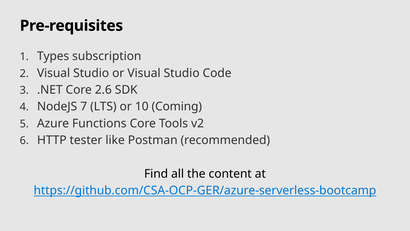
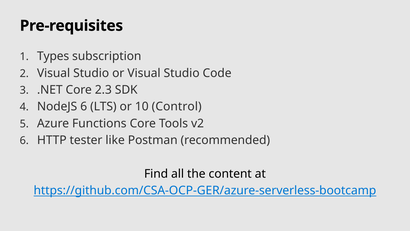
2.6: 2.6 -> 2.3
NodeJS 7: 7 -> 6
Coming: Coming -> Control
